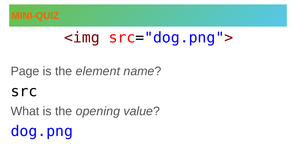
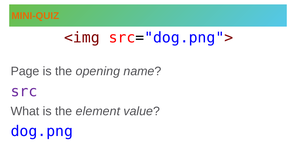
element: element -> opening
src colour: black -> purple
opening: opening -> element
